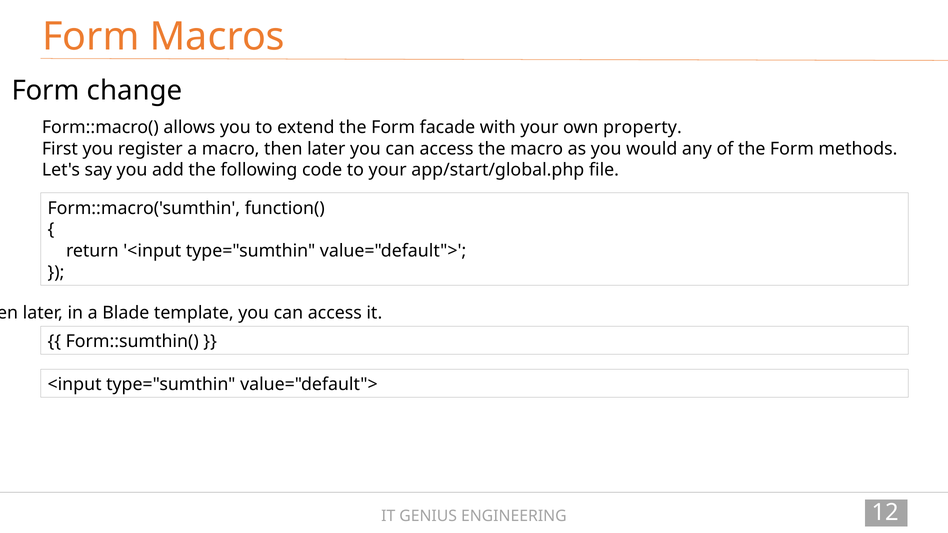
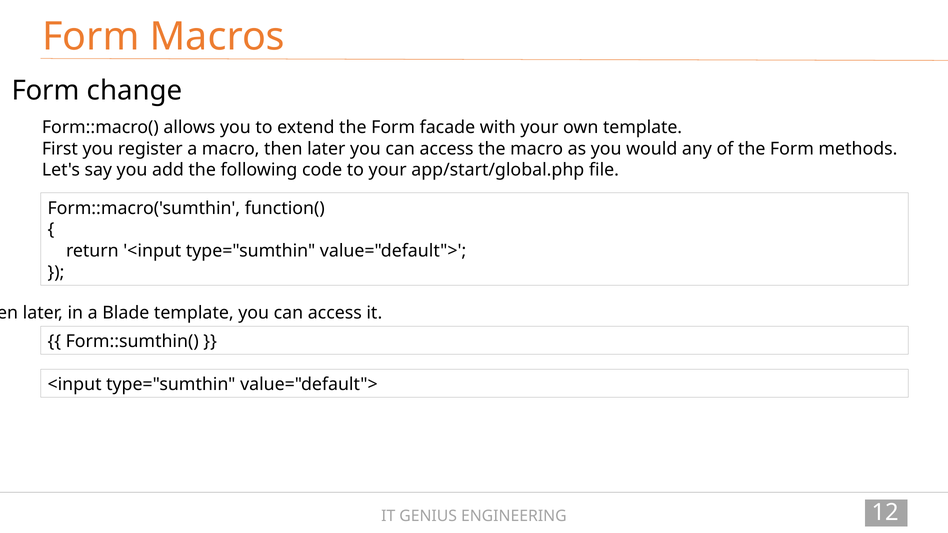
own property: property -> template
